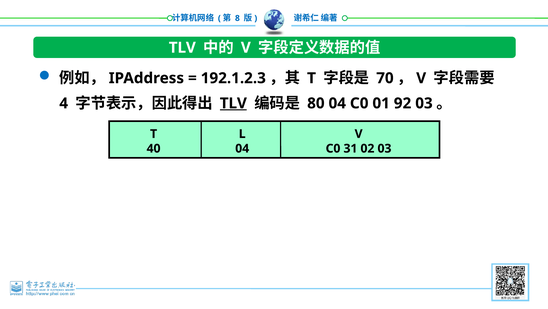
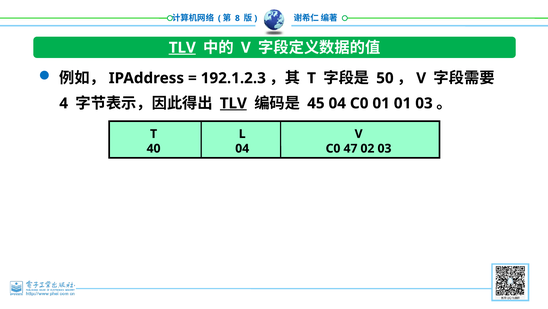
TLV at (182, 48) underline: none -> present
70: 70 -> 50
80: 80 -> 45
01 92: 92 -> 01
31: 31 -> 47
